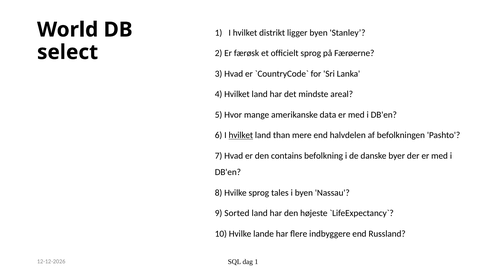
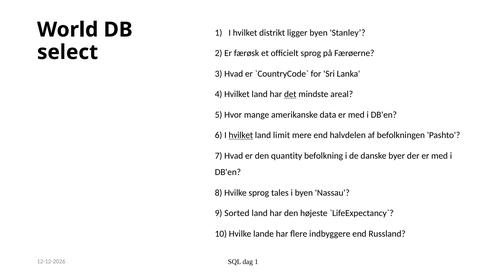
det underline: none -> present
than: than -> limit
contains: contains -> quantity
